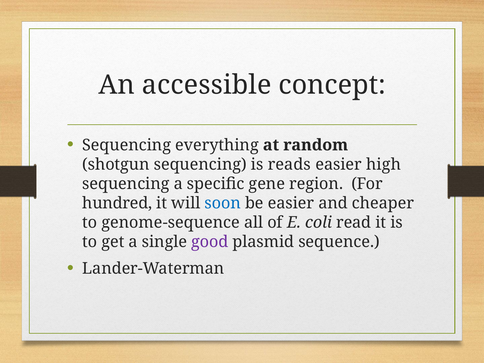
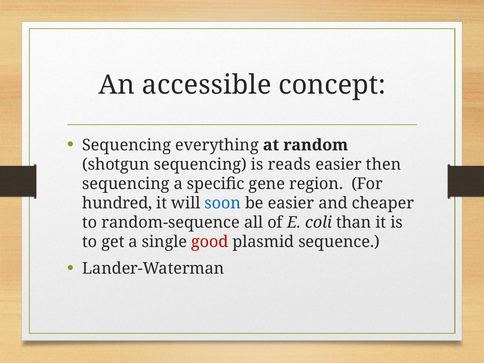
high: high -> then
genome-sequence: genome-sequence -> random-sequence
read: read -> than
good colour: purple -> red
